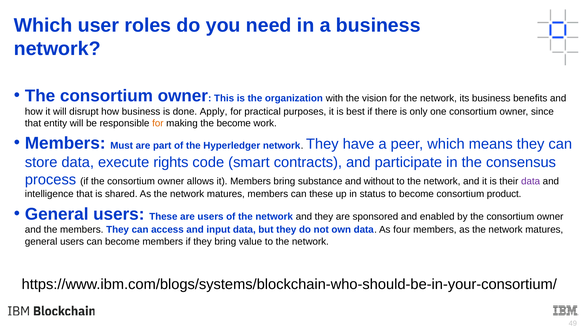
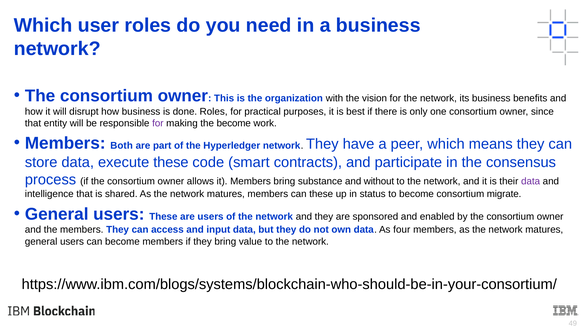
done Apply: Apply -> Roles
for at (158, 123) colour: orange -> purple
Must: Must -> Both
execute rights: rights -> these
product: product -> migrate
